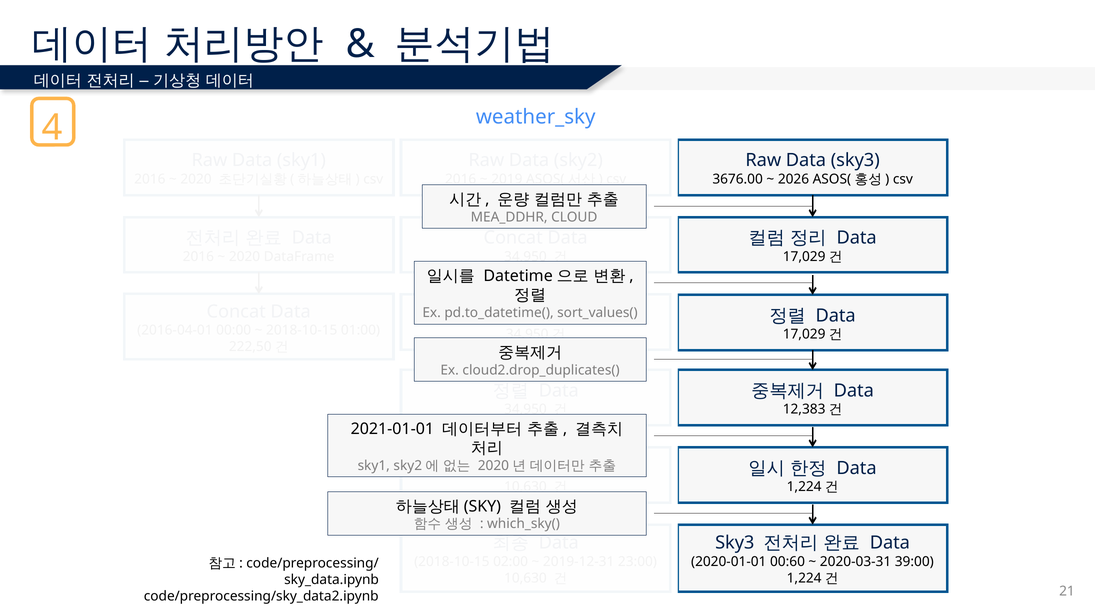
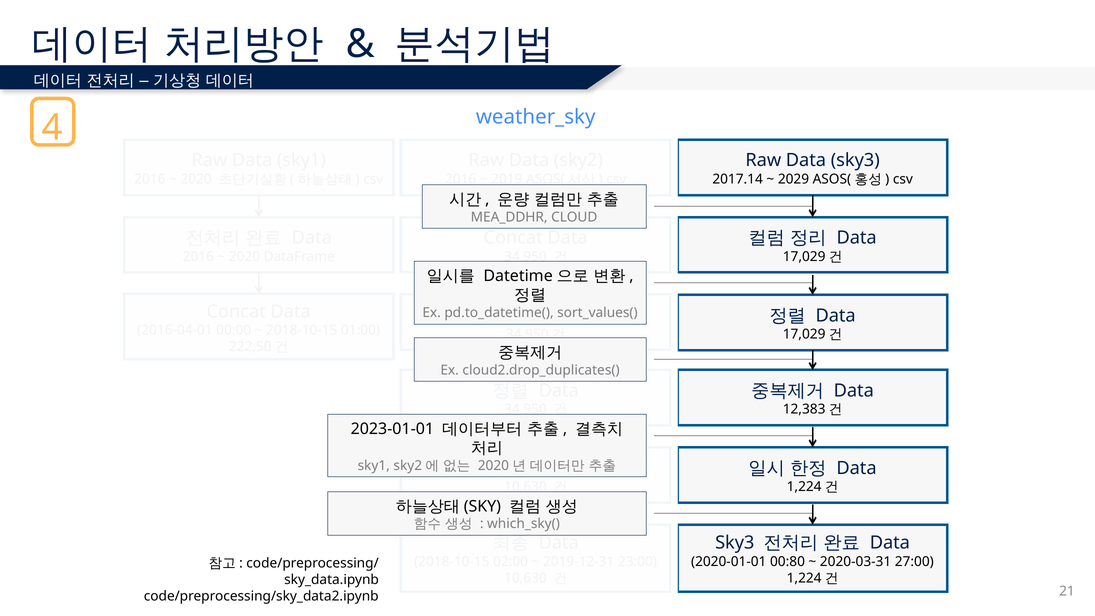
3676.00: 3676.00 -> 2017.14
2026: 2026 -> 2029
2021-01-01: 2021-01-01 -> 2023-01-01
00:60: 00:60 -> 00:80
39:00: 39:00 -> 27:00
